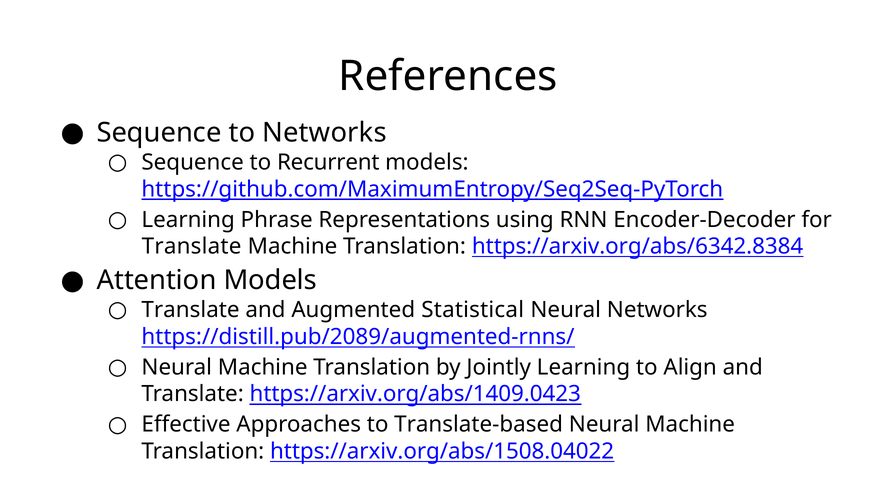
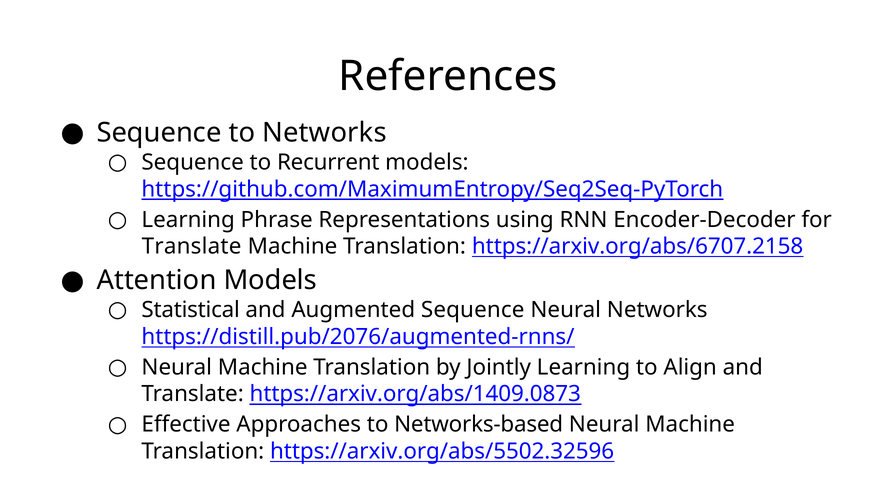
https://arxiv.org/abs/6342.8384: https://arxiv.org/abs/6342.8384 -> https://arxiv.org/abs/6707.2158
Translate at (191, 310): Translate -> Statistical
Augmented Statistical: Statistical -> Sequence
https://distill.pub/2089/augmented-rnns/: https://distill.pub/2089/augmented-rnns/ -> https://distill.pub/2076/augmented-rnns/
https://arxiv.org/abs/1409.0423: https://arxiv.org/abs/1409.0423 -> https://arxiv.org/abs/1409.0873
Translate-based: Translate-based -> Networks-based
https://arxiv.org/abs/1508.04022: https://arxiv.org/abs/1508.04022 -> https://arxiv.org/abs/5502.32596
